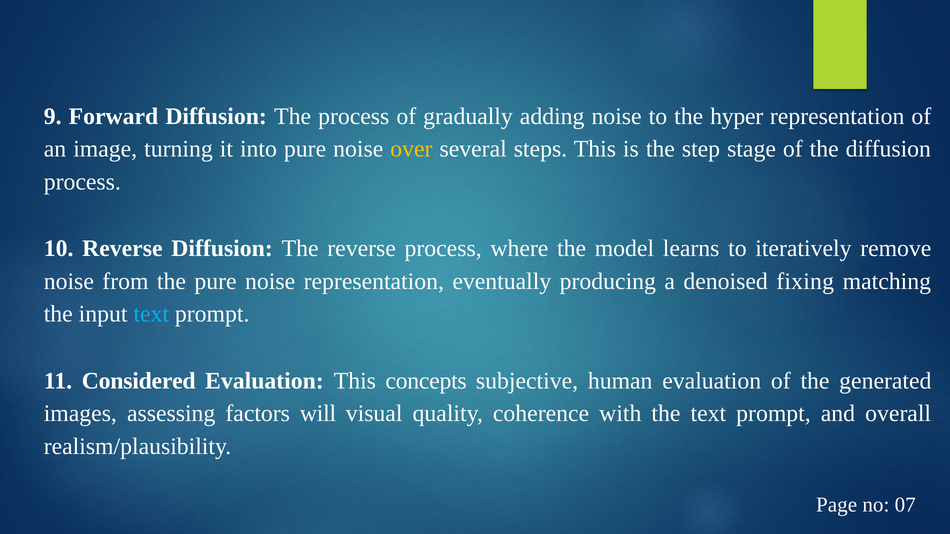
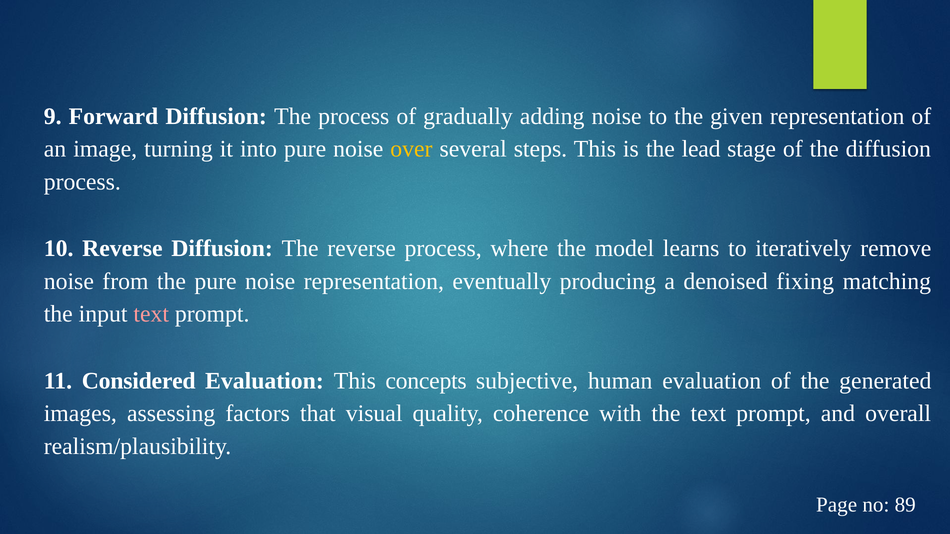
hyper: hyper -> given
step: step -> lead
text at (151, 314) colour: light blue -> pink
will: will -> that
07: 07 -> 89
